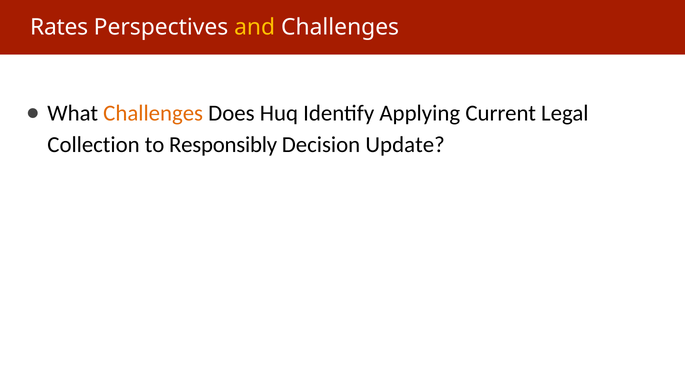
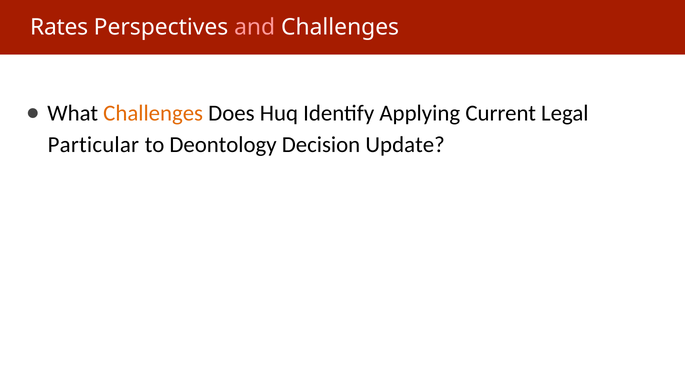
and colour: yellow -> pink
Collection: Collection -> Particular
Responsibly: Responsibly -> Deontology
